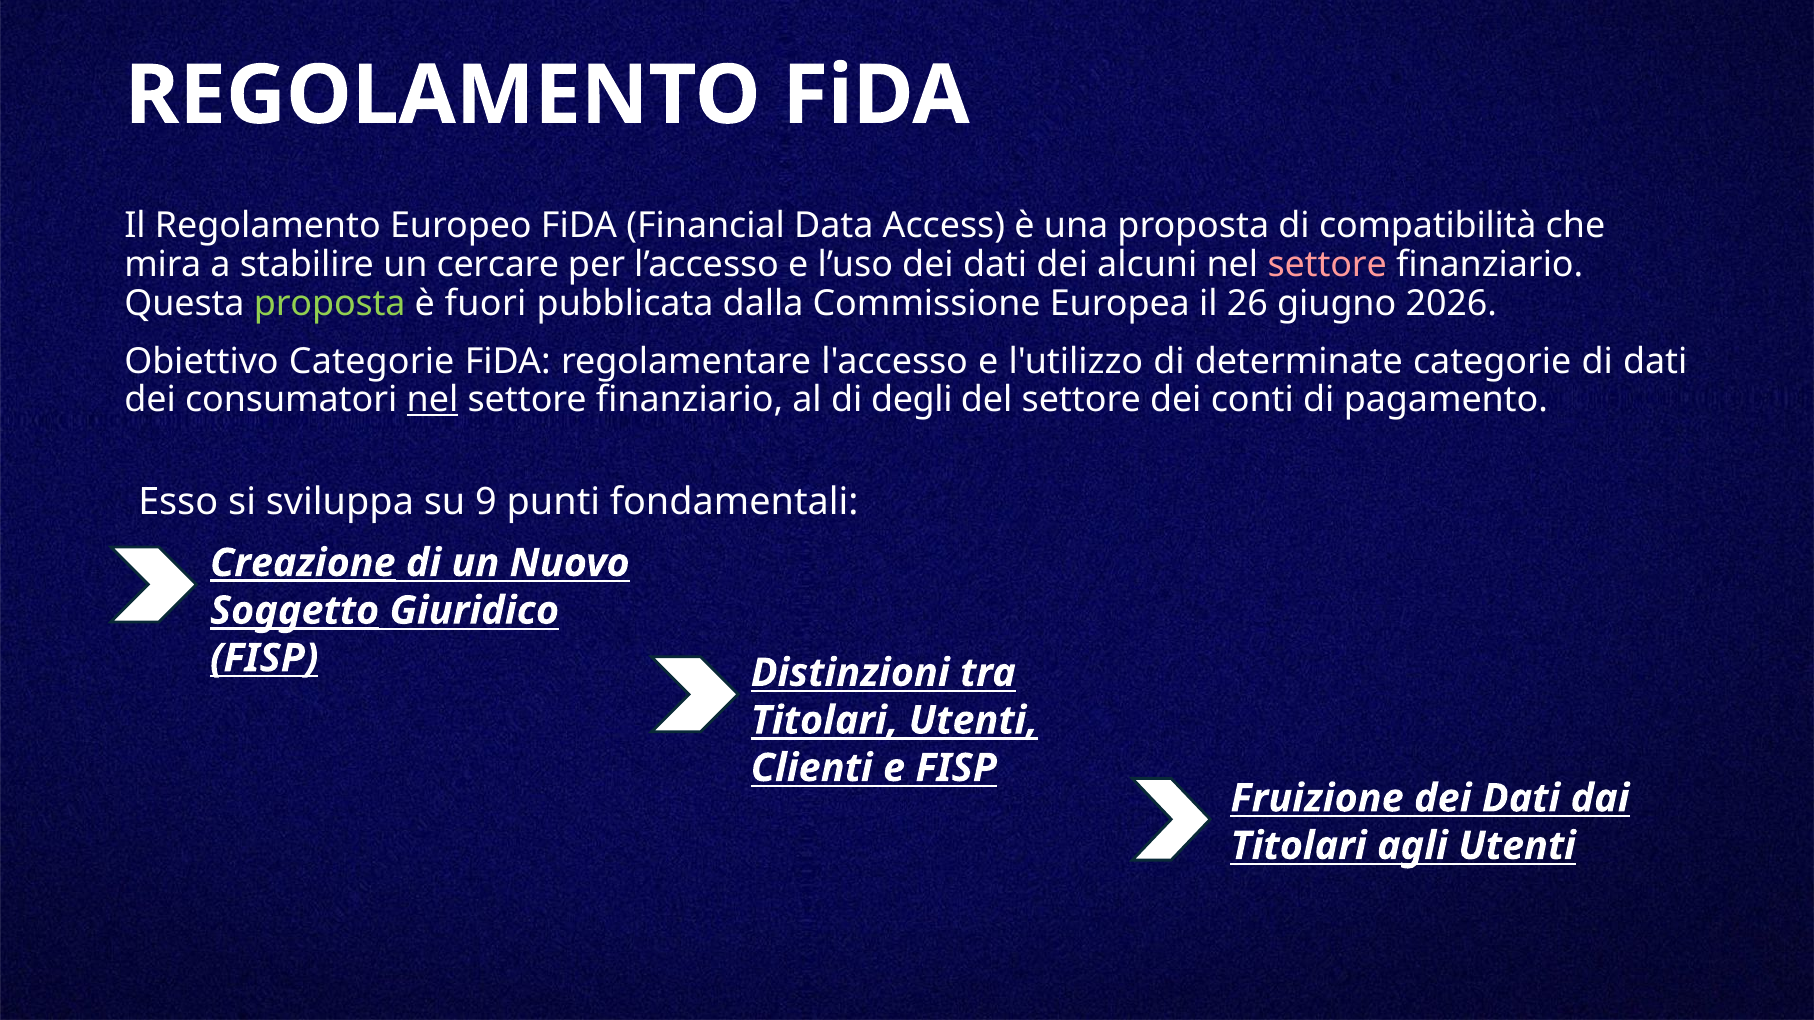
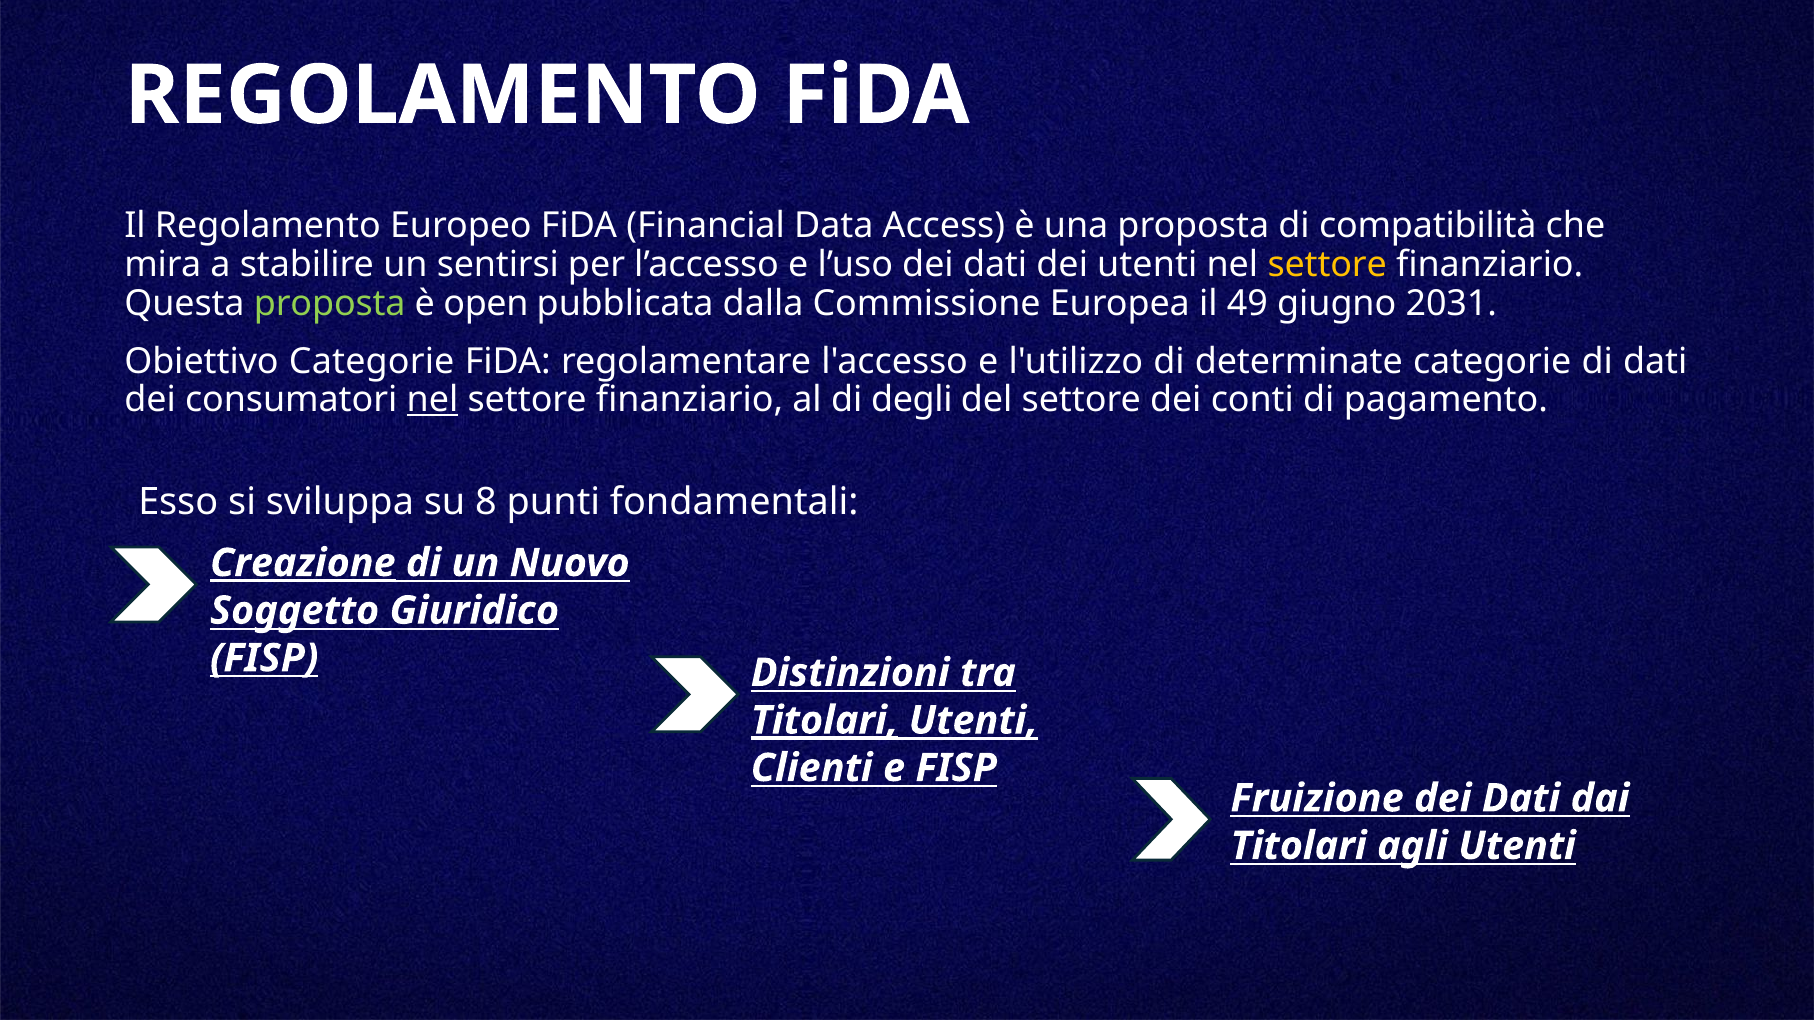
cercare: cercare -> sentirsi
dei alcuni: alcuni -> utenti
settore at (1327, 265) colour: pink -> yellow
fuori: fuori -> open
26: 26 -> 49
2026: 2026 -> 2031
9: 9 -> 8
Soggetto underline: present -> none
Titolari at (825, 721) underline: none -> present
